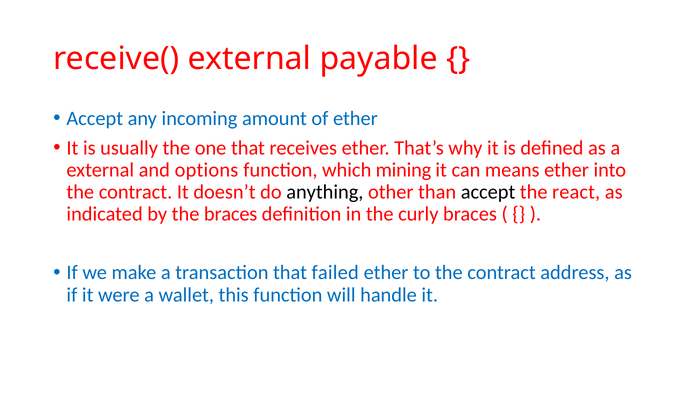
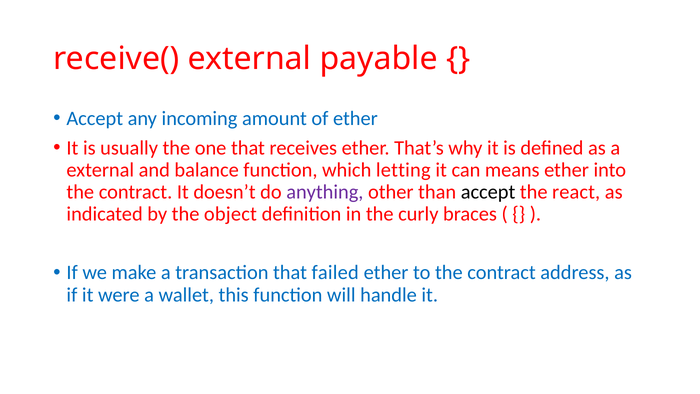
options: options -> balance
mining: mining -> letting
anything colour: black -> purple
the braces: braces -> object
